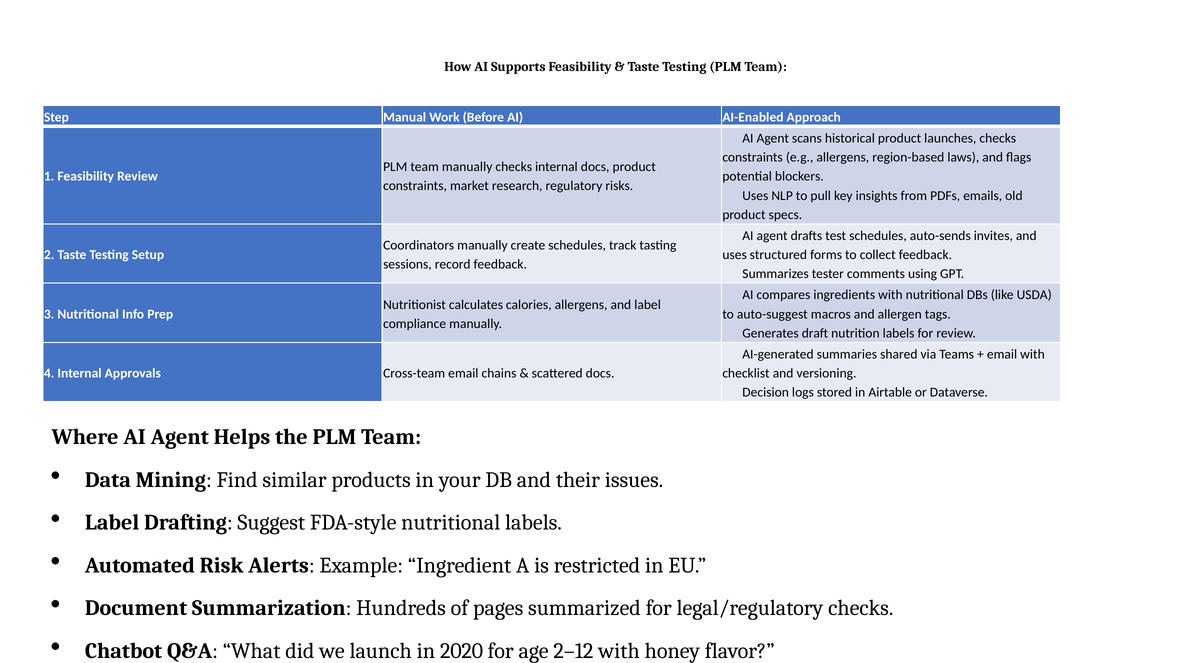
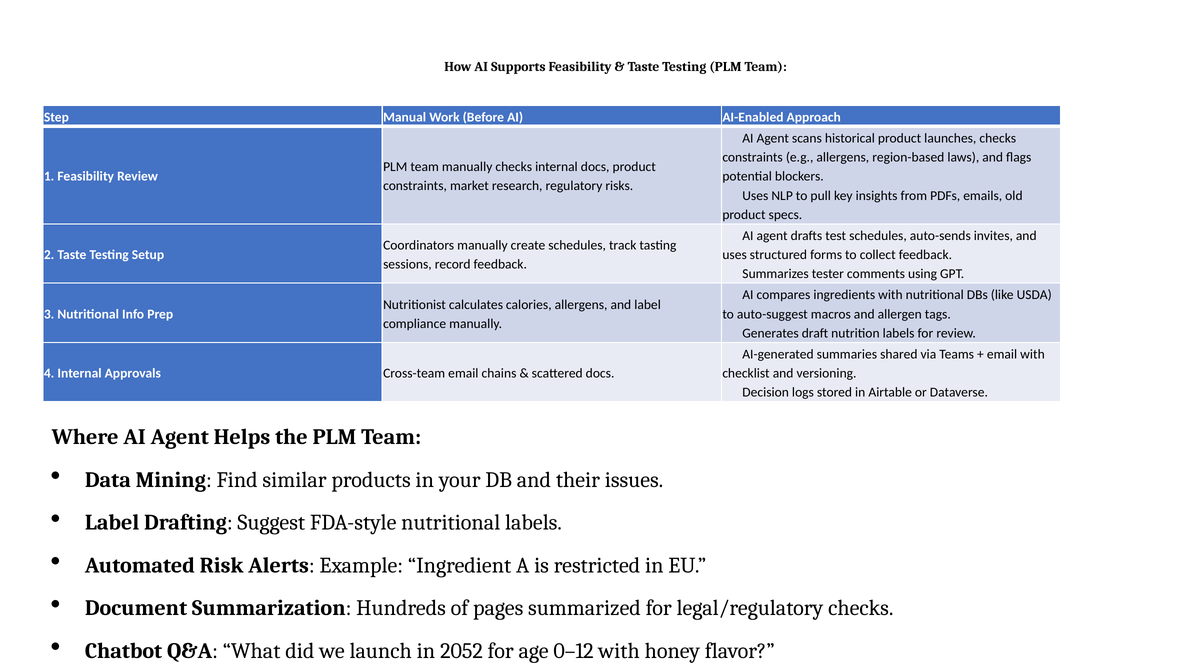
2020: 2020 -> 2052
2–12: 2–12 -> 0–12
